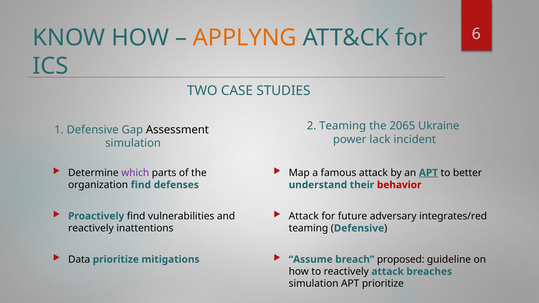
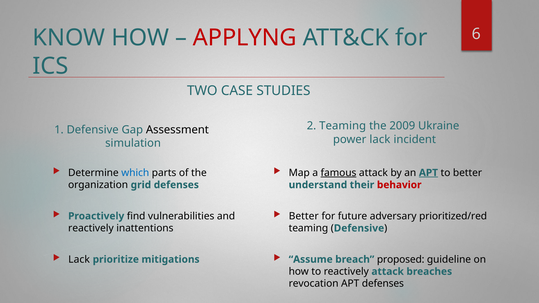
APPLYNG colour: orange -> red
2065: 2065 -> 2009
which colour: purple -> blue
famous underline: none -> present
organization find: find -> grid
Attack at (304, 216): Attack -> Better
integrates/red: integrates/red -> prioritized/red
Data at (79, 260): Data -> Lack
simulation at (314, 284): simulation -> revocation
APT prioritize: prioritize -> defenses
